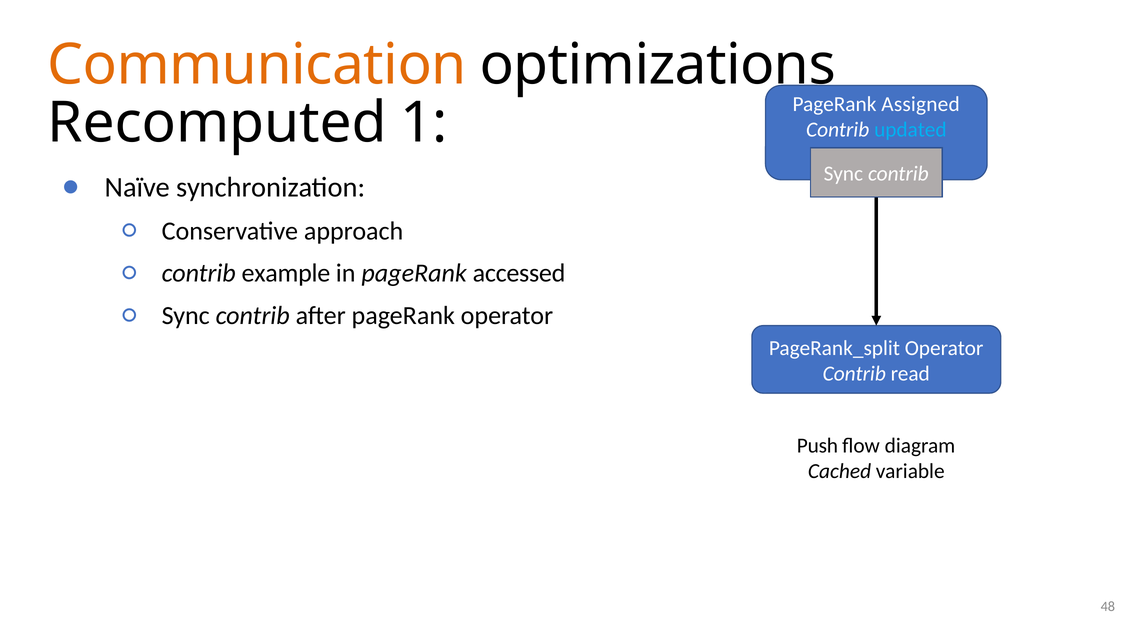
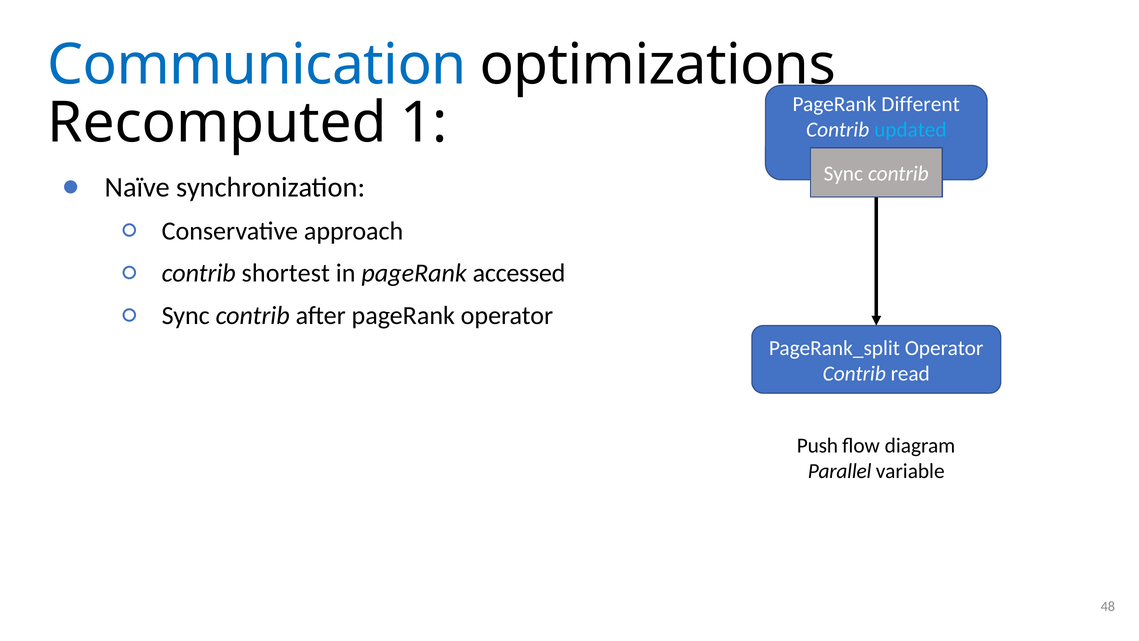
Communication colour: orange -> blue
Assigned: Assigned -> Different
example: example -> shortest
Cached: Cached -> Parallel
